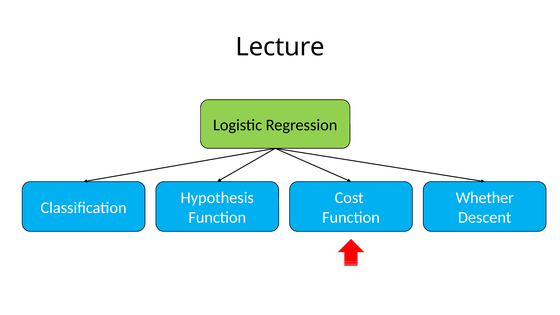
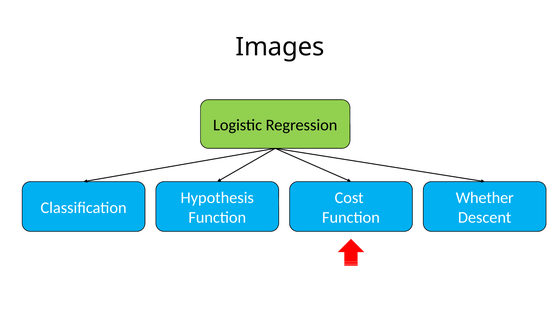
Lecture: Lecture -> Images
